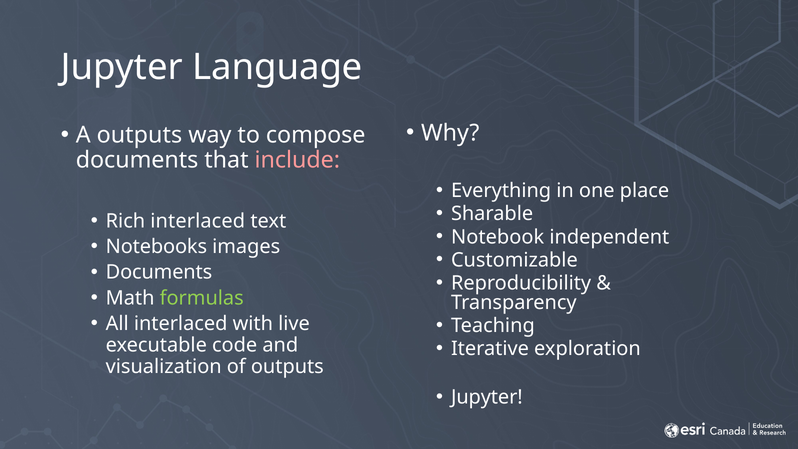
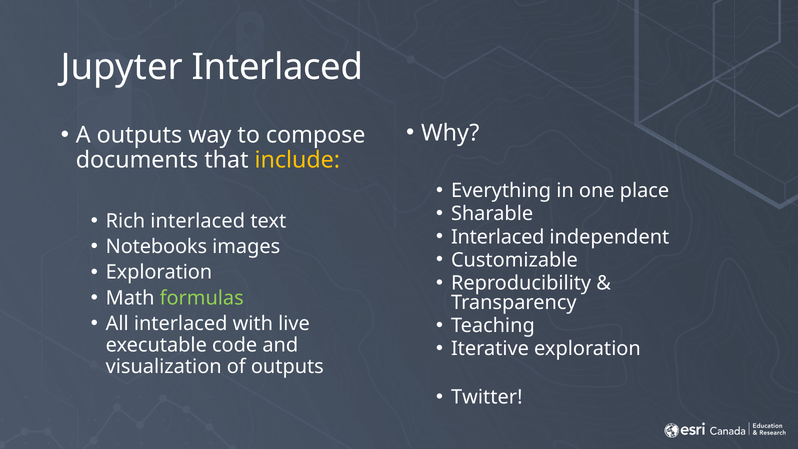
Jupyter Language: Language -> Interlaced
include colour: pink -> yellow
Notebook at (498, 237): Notebook -> Interlaced
Documents at (159, 272): Documents -> Exploration
Jupyter at (487, 397): Jupyter -> Twitter
